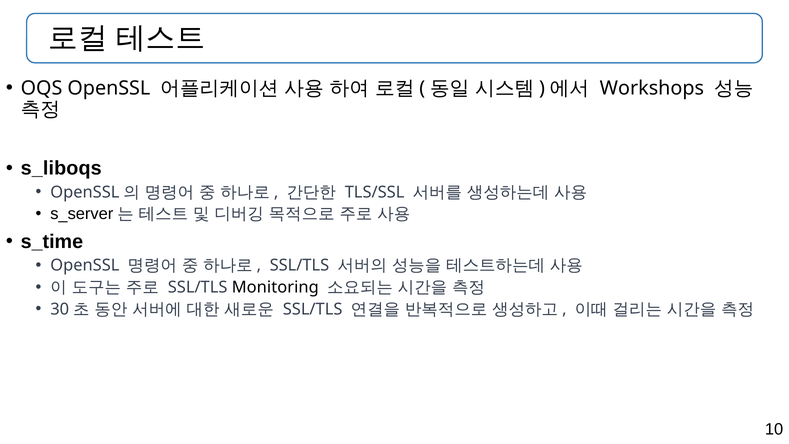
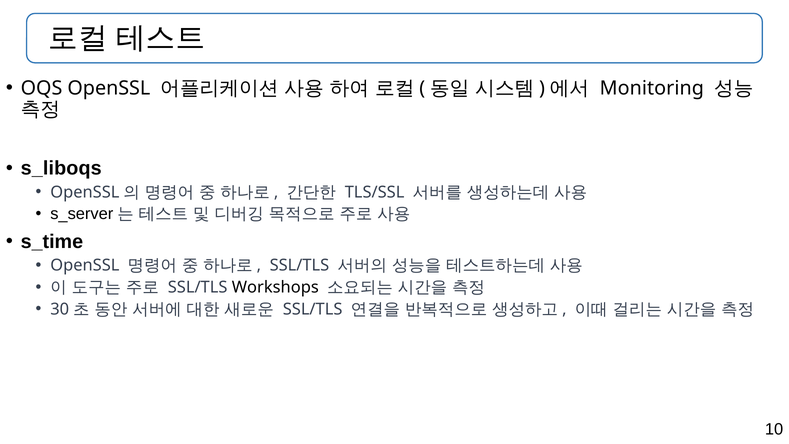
Workshops: Workshops -> Monitoring
Monitoring: Monitoring -> Workshops
